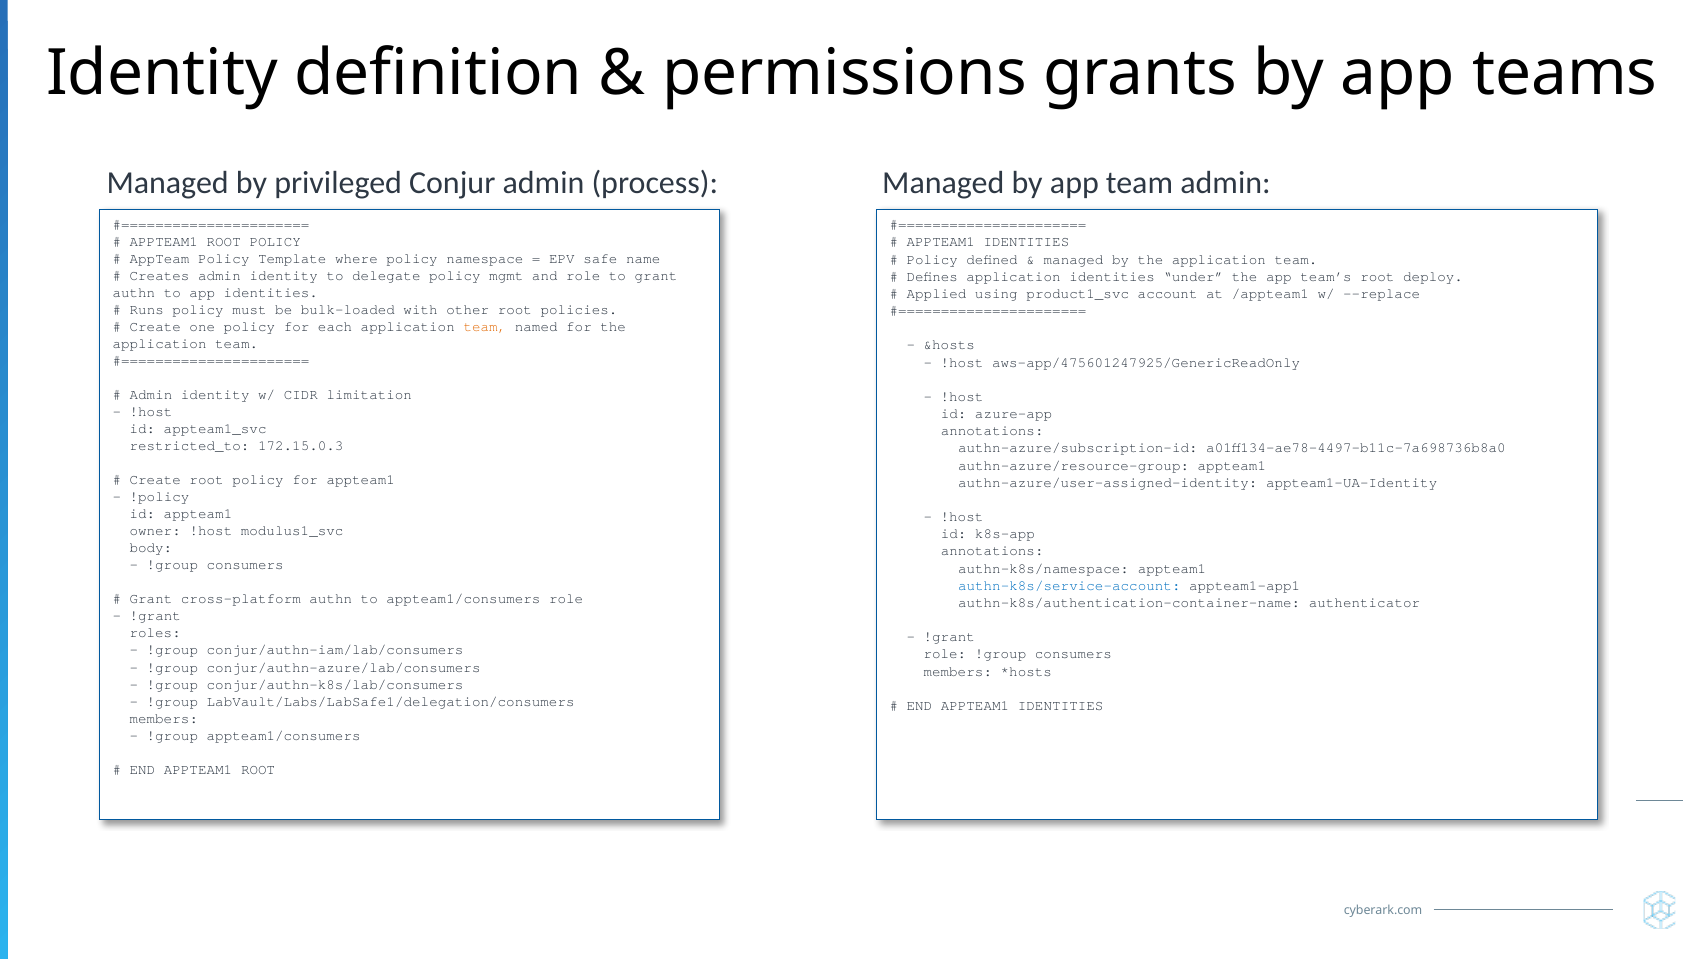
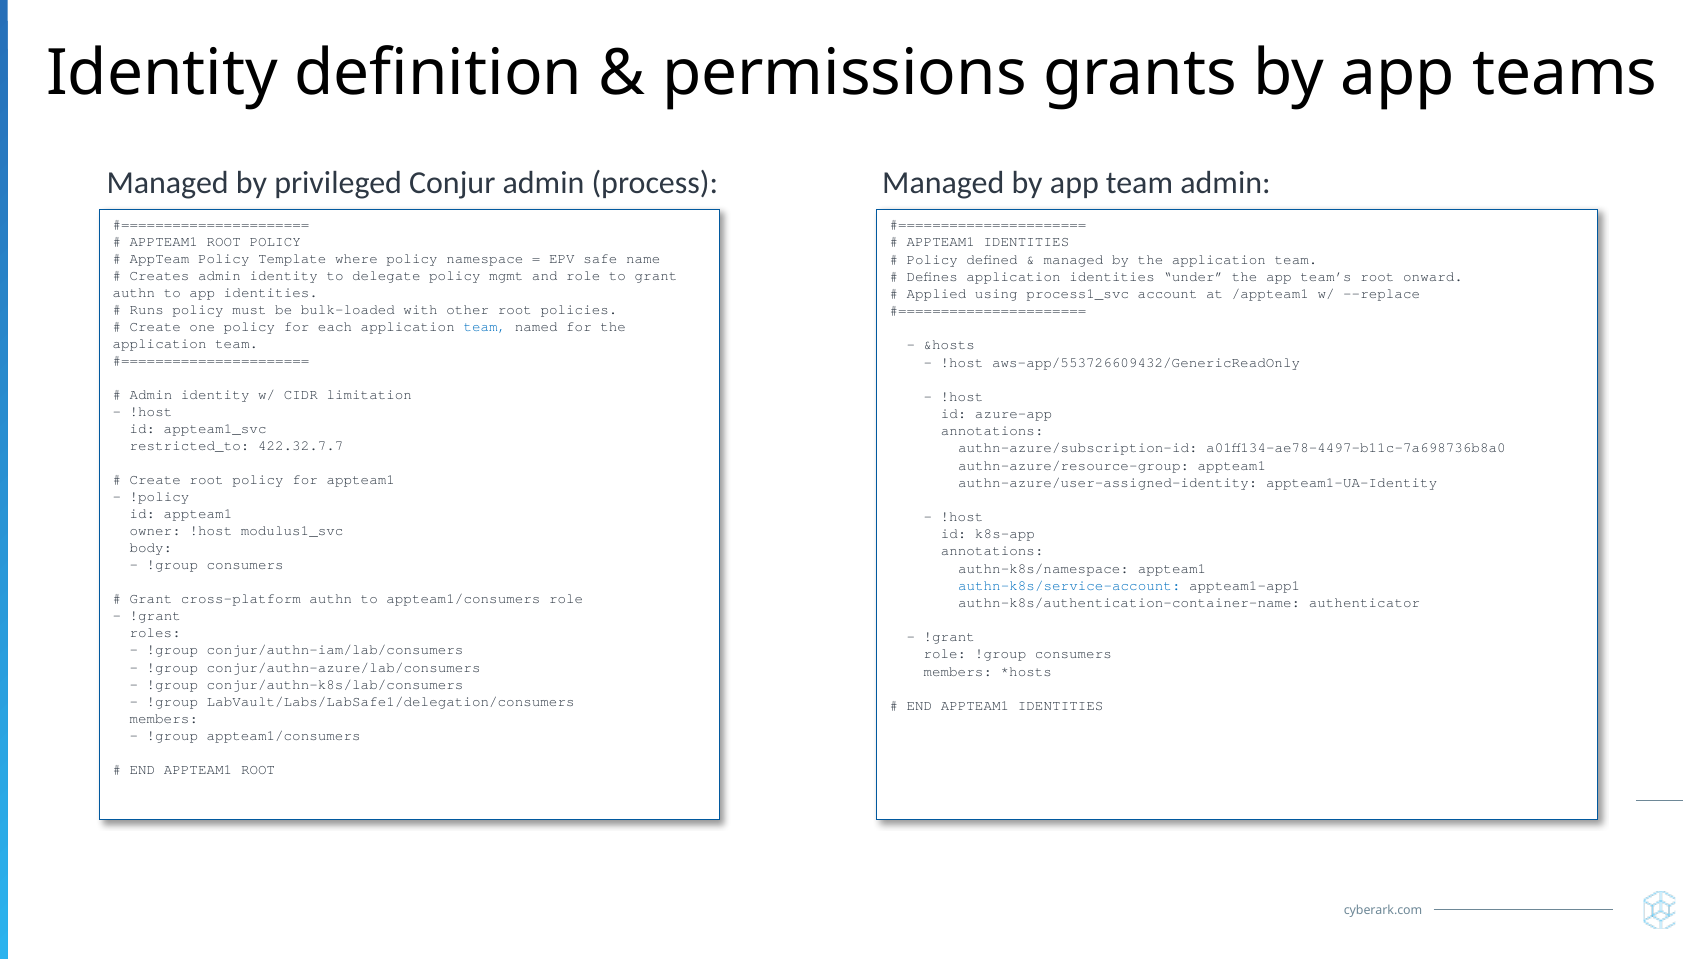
deploy: deploy -> onward
product1_svc: product1_svc -> process1_svc
team at (485, 327) colour: orange -> blue
aws-app/475601247925/GenericReadOnly: aws-app/475601247925/GenericReadOnly -> aws-app/553726609432/GenericReadOnly
172.15.0.3: 172.15.0.3 -> 422.32.7.7
